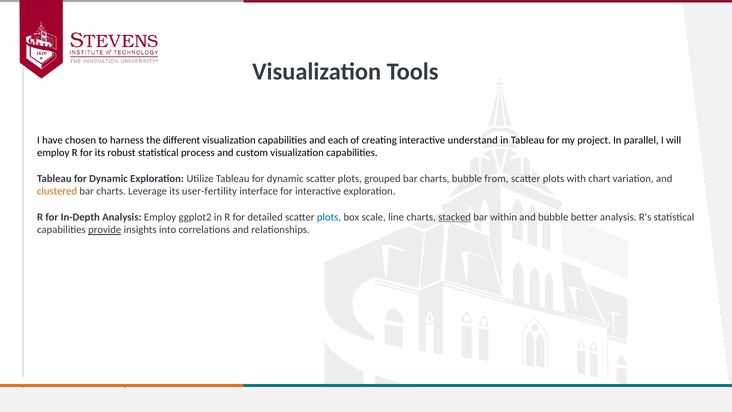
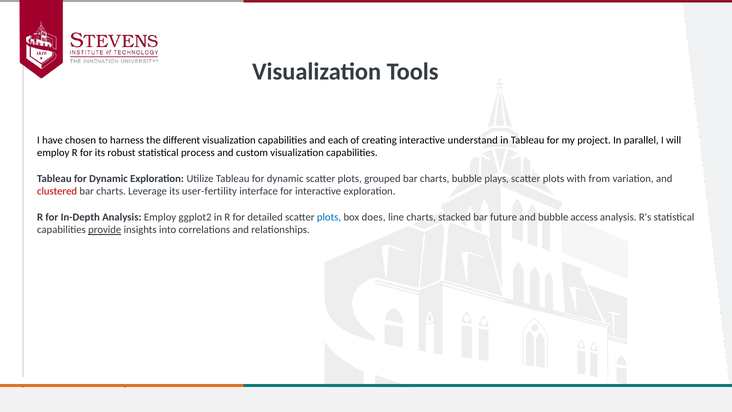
from: from -> plays
chart: chart -> from
clustered colour: orange -> red
scale: scale -> does
stacked underline: present -> none
within: within -> future
better: better -> access
